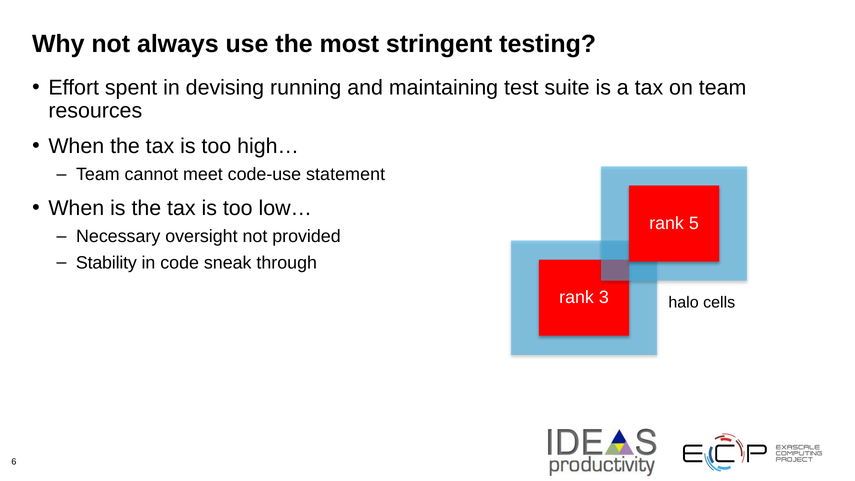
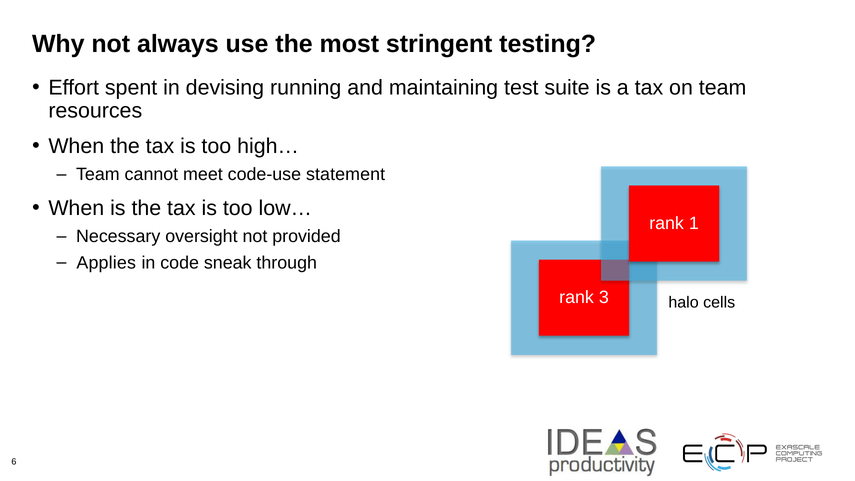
5: 5 -> 1
Stability: Stability -> Applies
